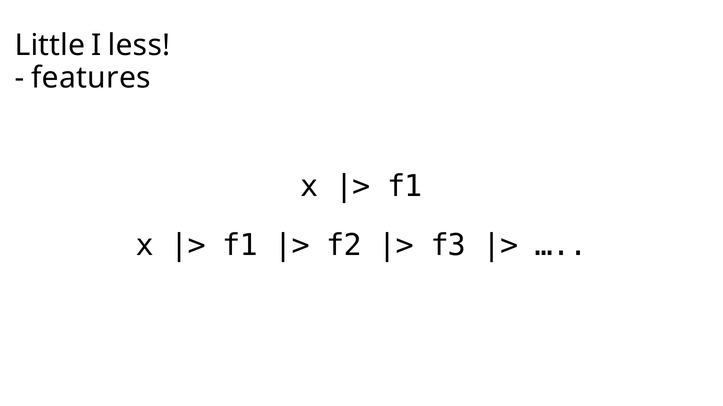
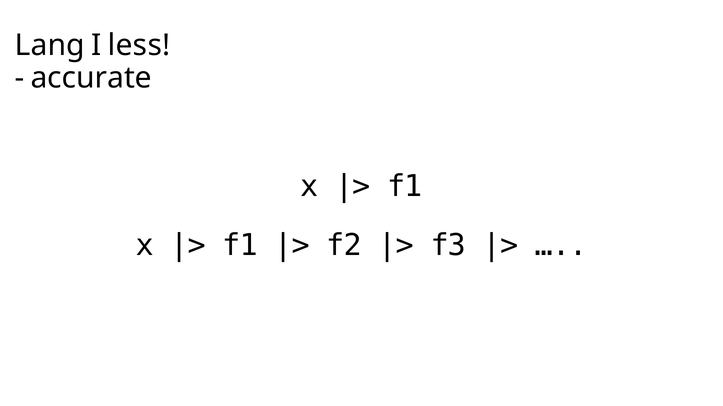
Little: Little -> Lang
features: features -> accurate
